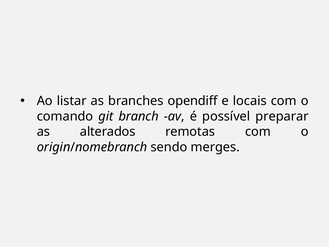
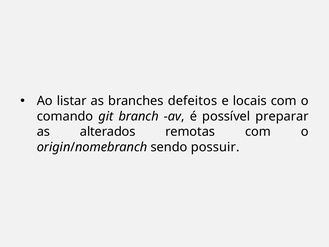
opendiff: opendiff -> defeitos
merges: merges -> possuir
